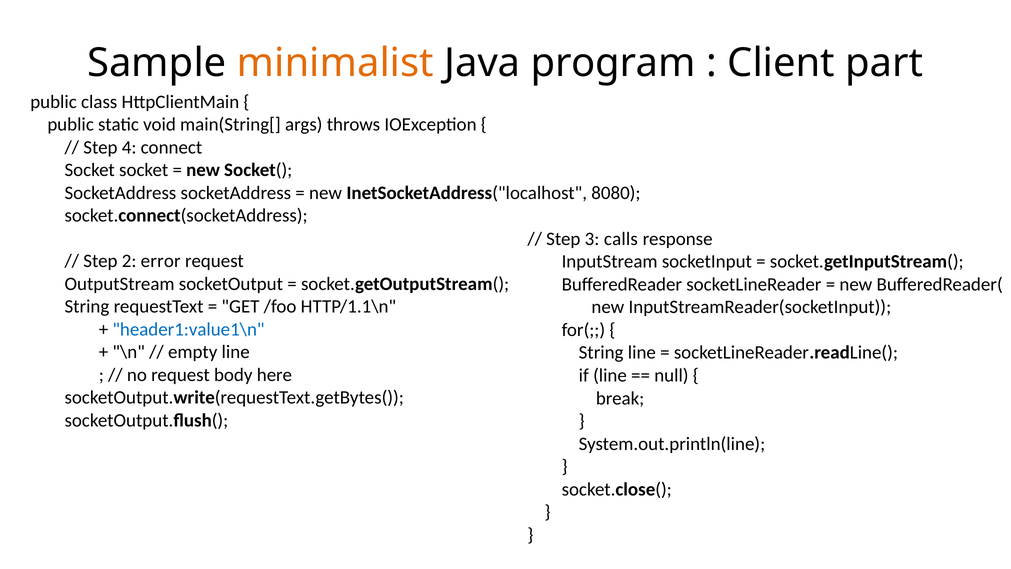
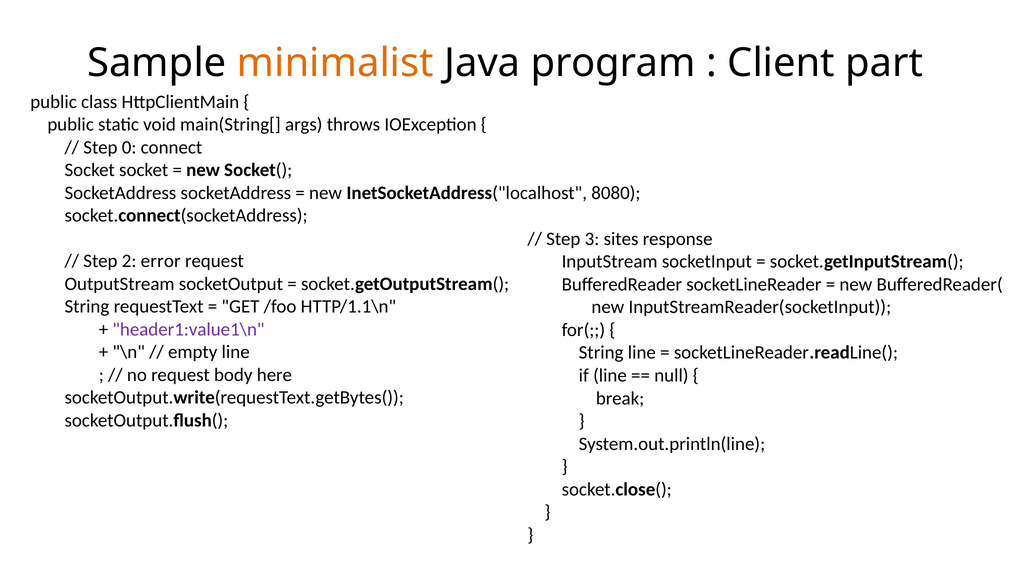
4: 4 -> 0
calls: calls -> sites
header1:value1\n colour: blue -> purple
